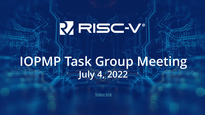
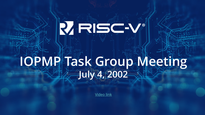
2022: 2022 -> 2002
